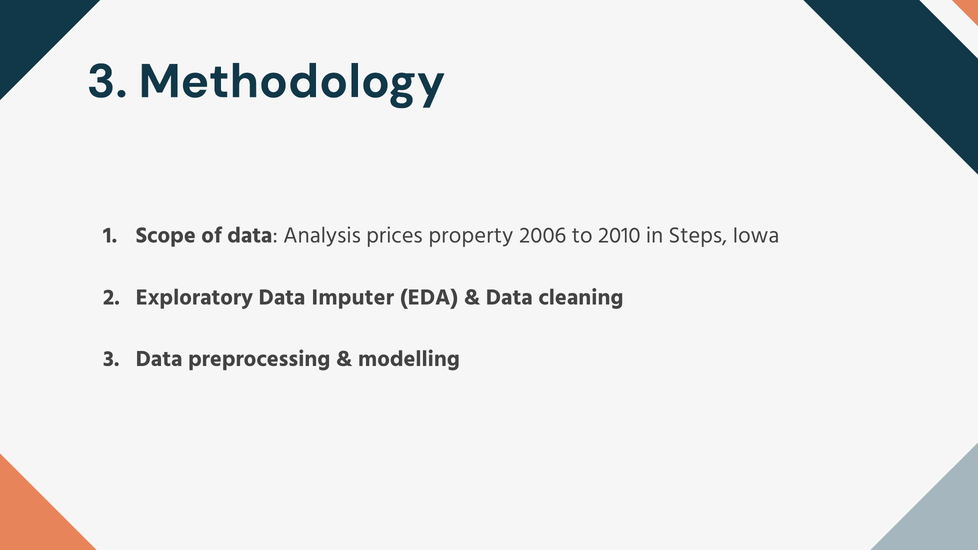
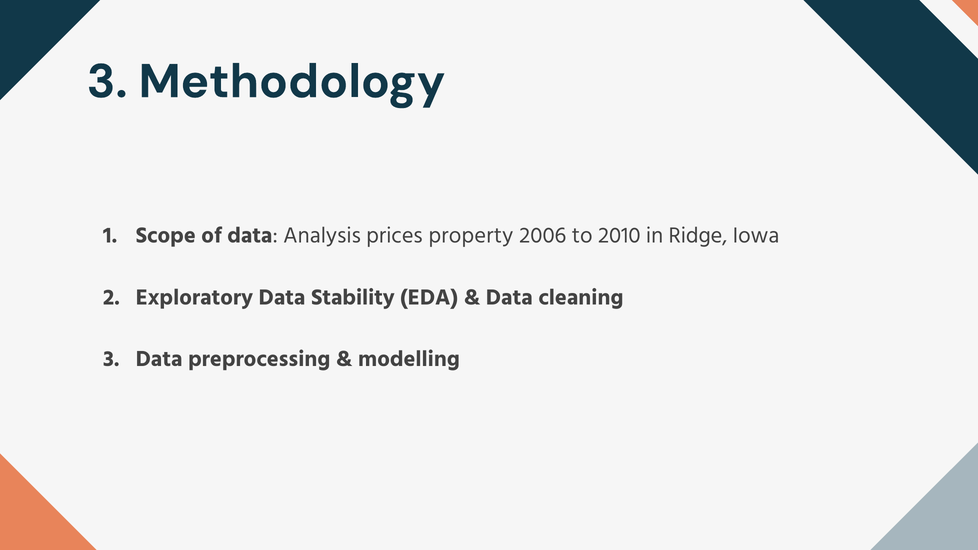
Steps: Steps -> Ridge
Imputer: Imputer -> Stability
